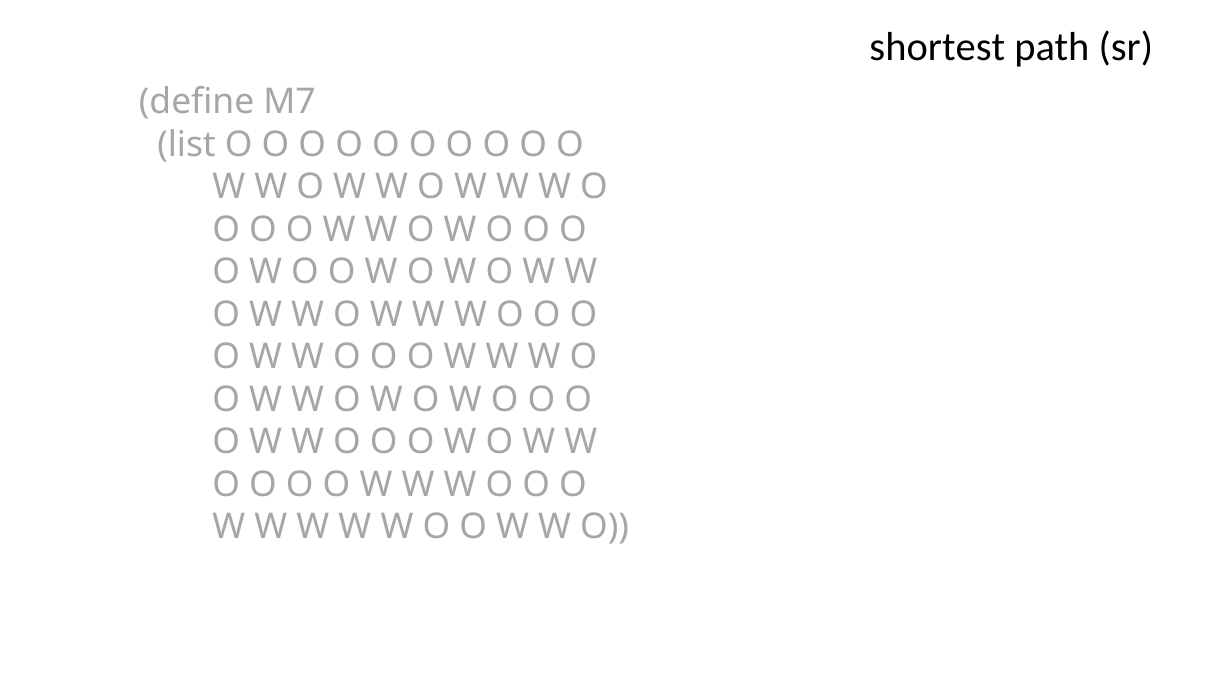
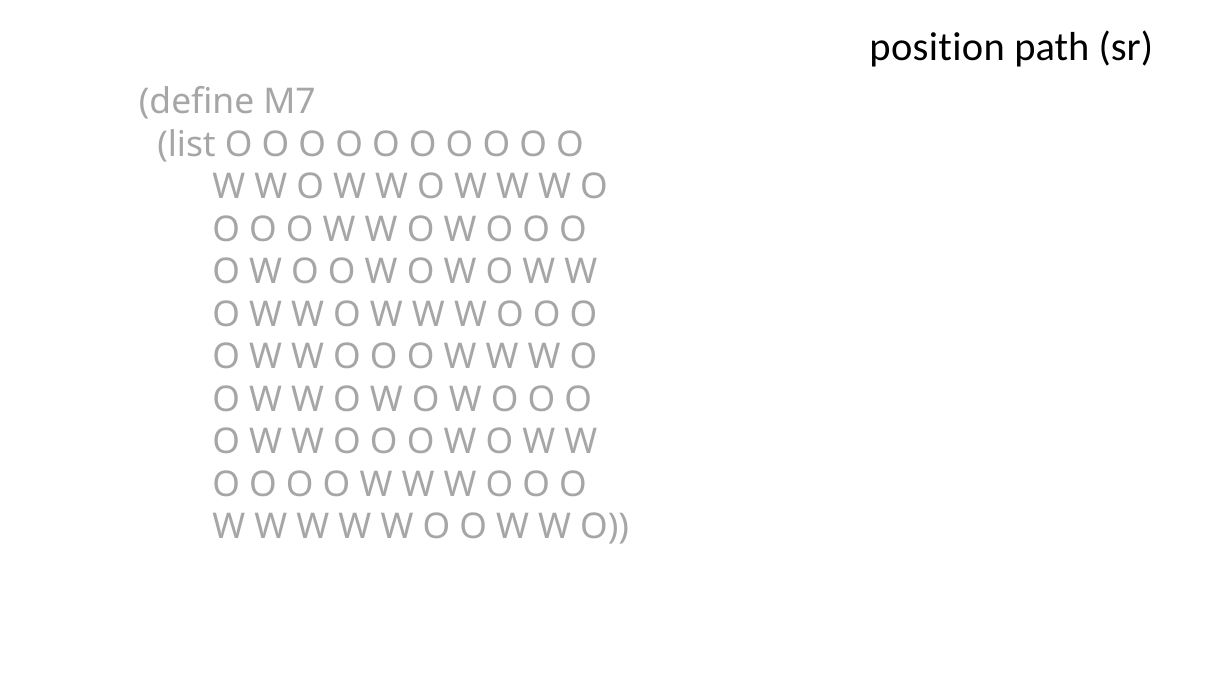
shortest: shortest -> position
